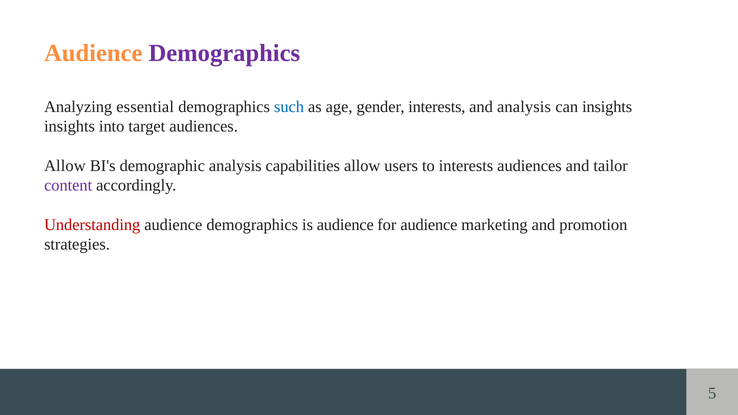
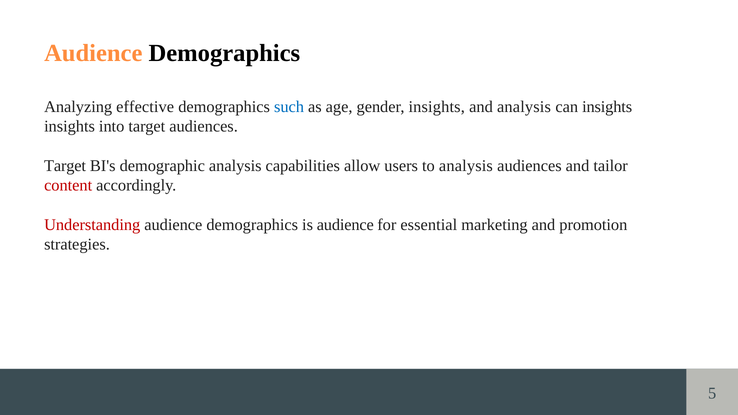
Demographics at (224, 53) colour: purple -> black
essential: essential -> effective
gender interests: interests -> insights
Allow at (65, 166): Allow -> Target
to interests: interests -> analysis
content colour: purple -> red
for audience: audience -> essential
